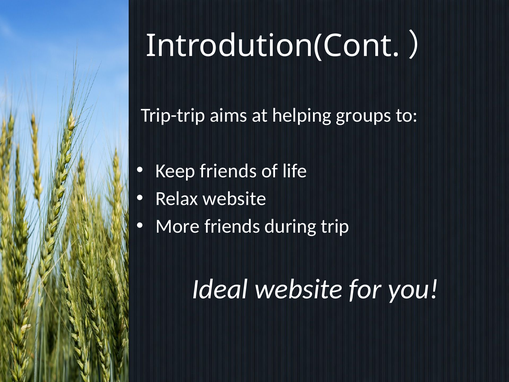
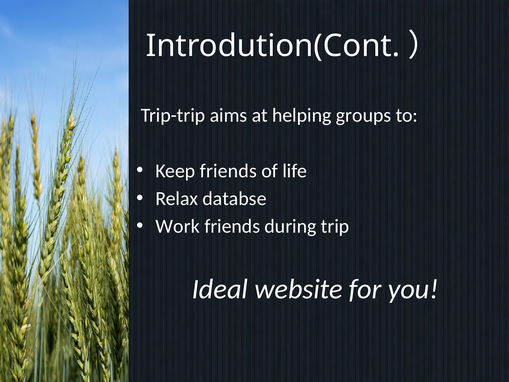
Relax website: website -> databse
More: More -> Work
